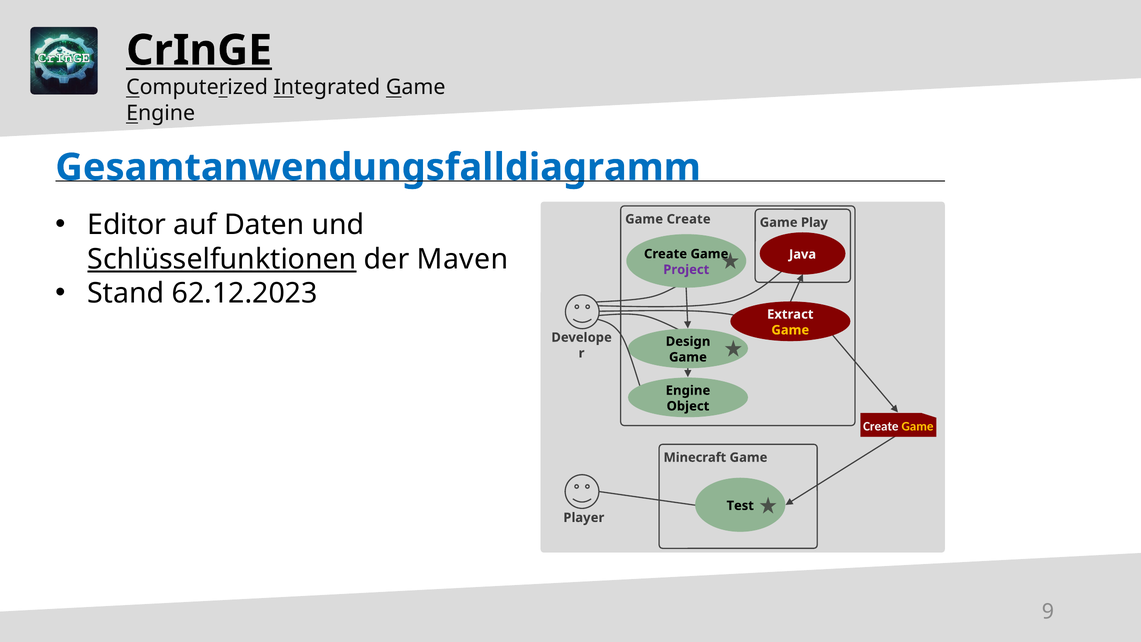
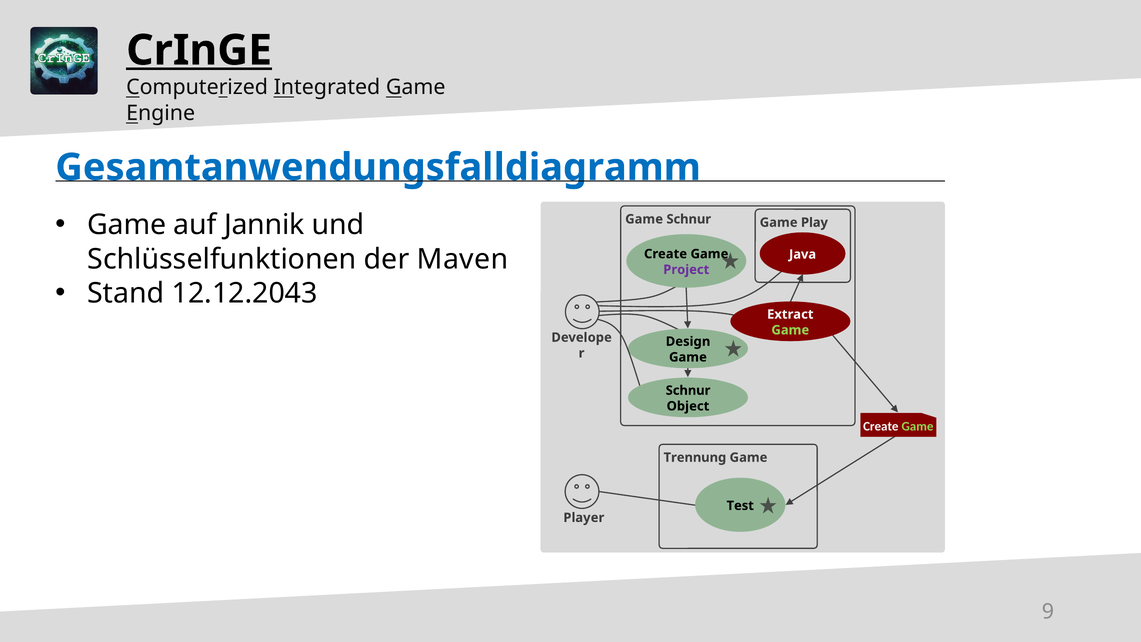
Editor at (127, 225): Editor -> Game
Daten: Daten -> Jannik
Create at (689, 219): Create -> Schnur
Schlüsselfunktionen underline: present -> none
62.12.2023: 62.12.2023 -> 12.12.2043
Game at (790, 330) colour: yellow -> light green
Engine at (688, 390): Engine -> Schnur
Game at (918, 426) colour: yellow -> light green
Minecraft: Minecraft -> Trennung
